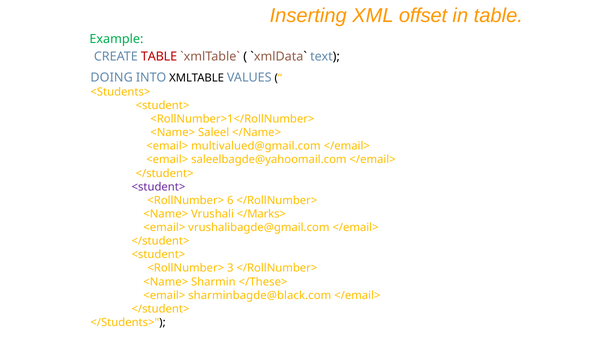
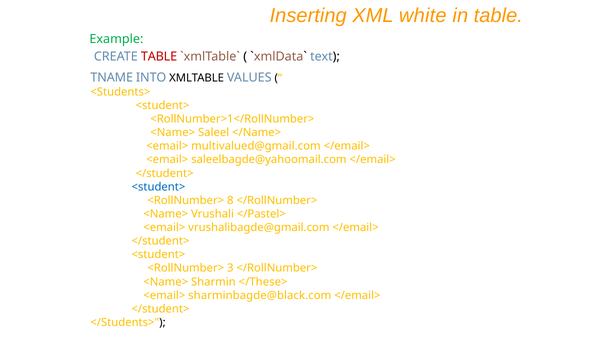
offset: offset -> white
DOING: DOING -> TNAME
<student> at (158, 187) colour: purple -> blue
6: 6 -> 8
</Marks>: </Marks> -> </Pastel>
